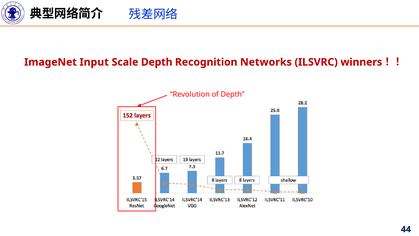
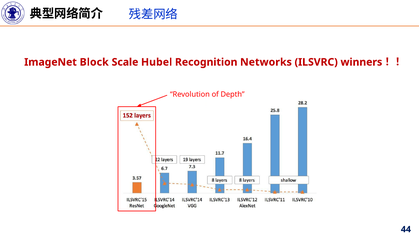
Input: Input -> Block
Scale Depth: Depth -> Hubel
